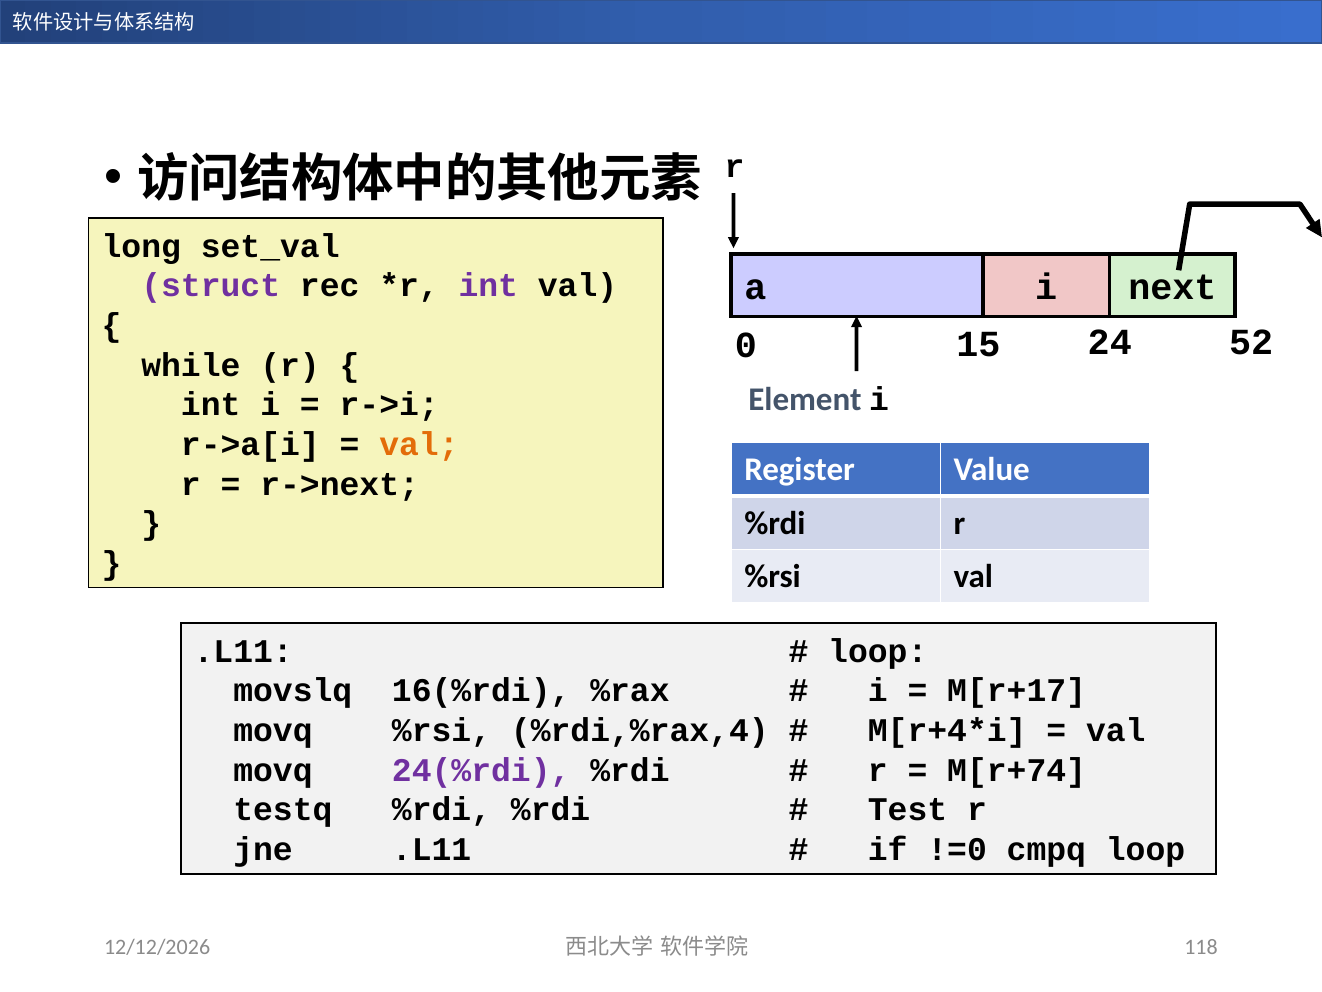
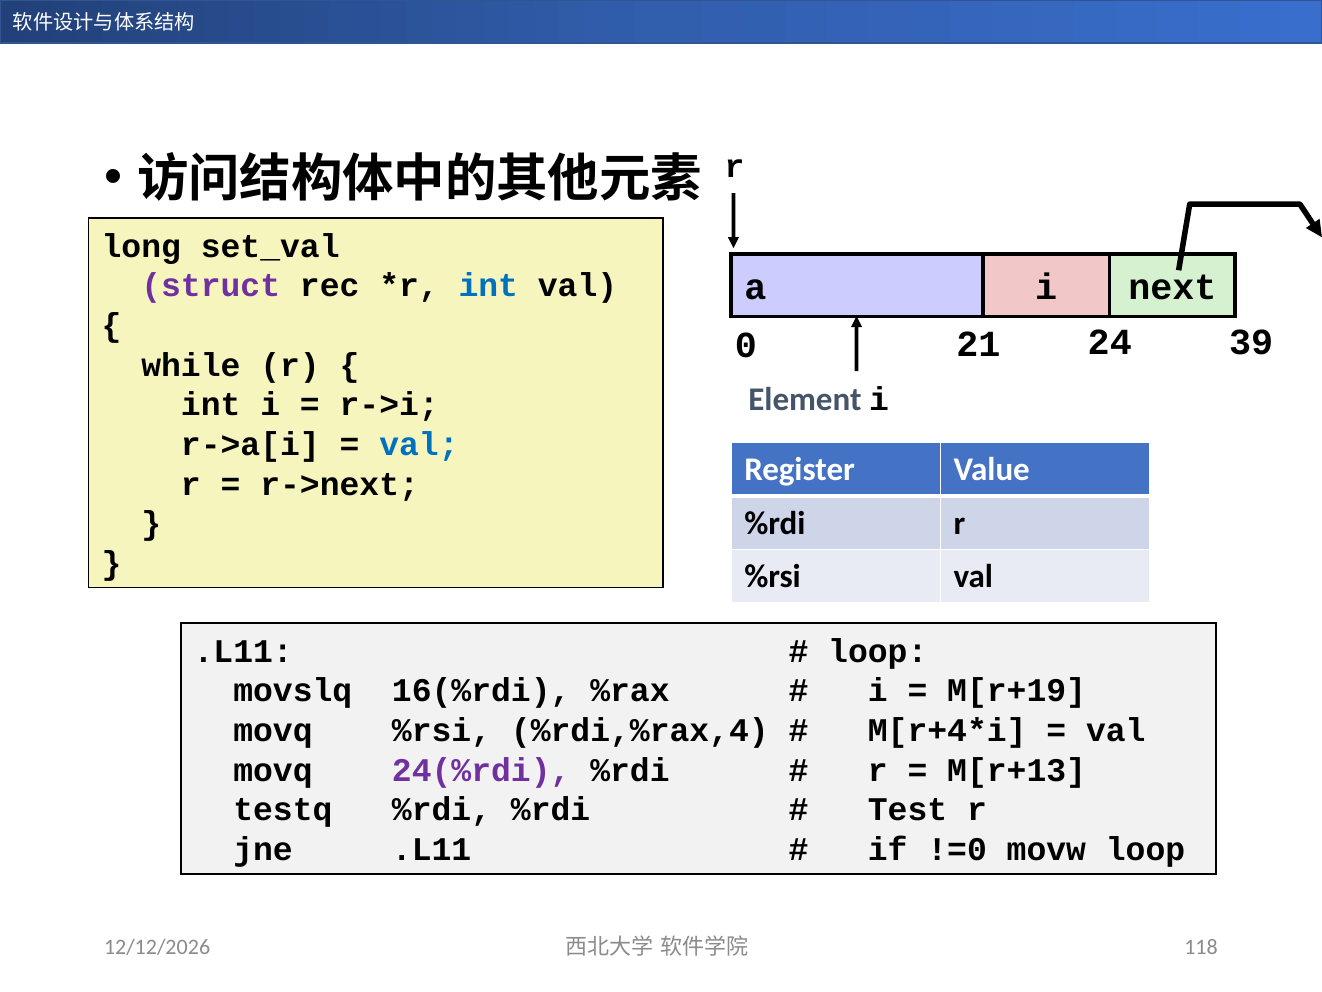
int at (488, 286) colour: purple -> blue
15: 15 -> 21
52: 52 -> 39
val at (419, 444) colour: orange -> blue
M[r+17: M[r+17 -> M[r+19
M[r+74: M[r+74 -> M[r+13
cmpq: cmpq -> movw
